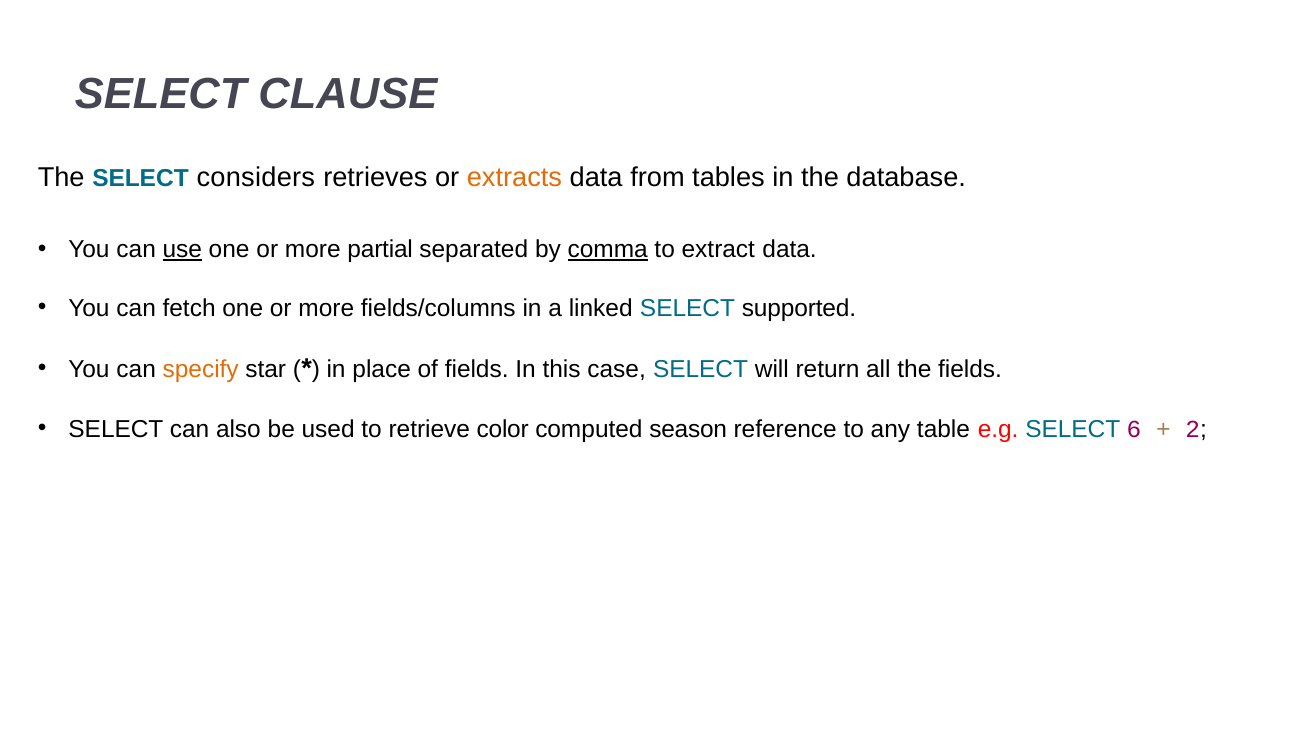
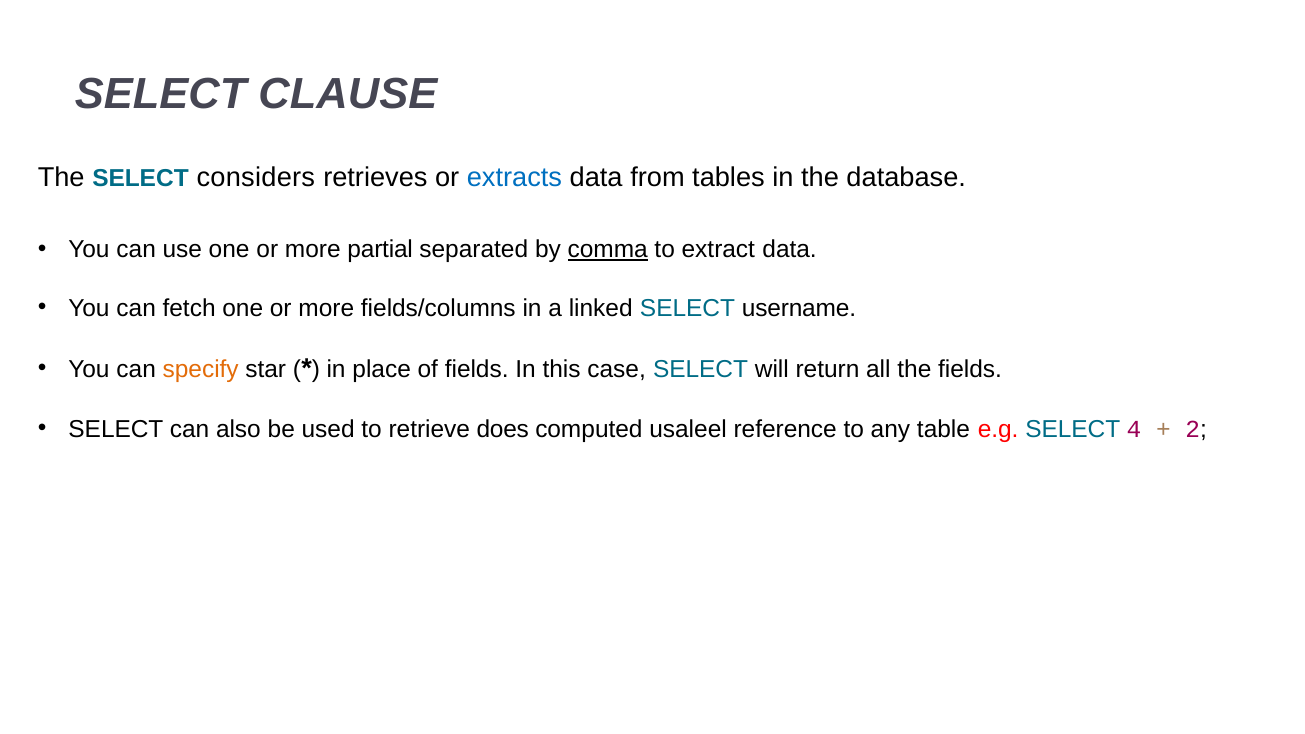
extracts colour: orange -> blue
use underline: present -> none
supported: supported -> username
color: color -> does
season: season -> usaleel
6: 6 -> 4
